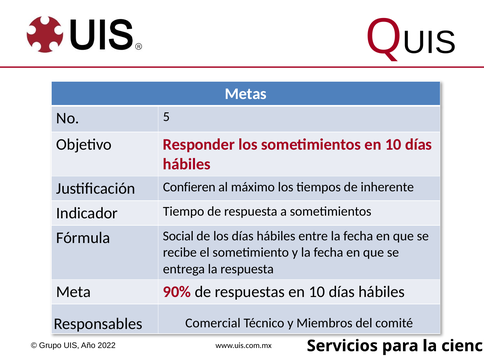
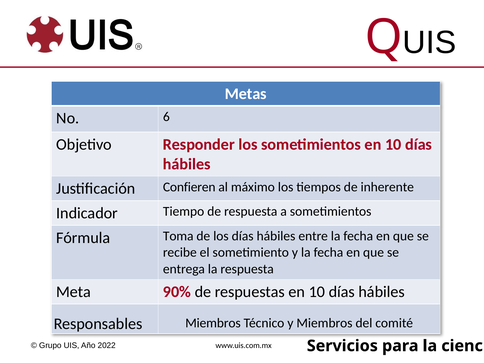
5: 5 -> 6
Social: Social -> Toma
Responsables Comercial: Comercial -> Miembros
